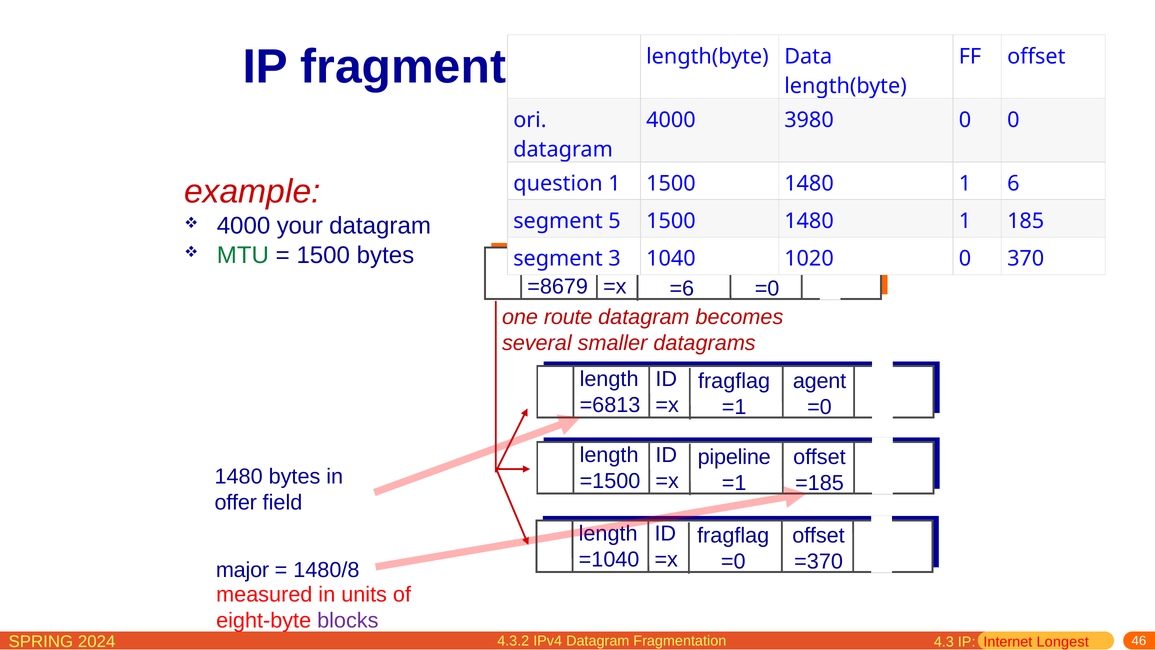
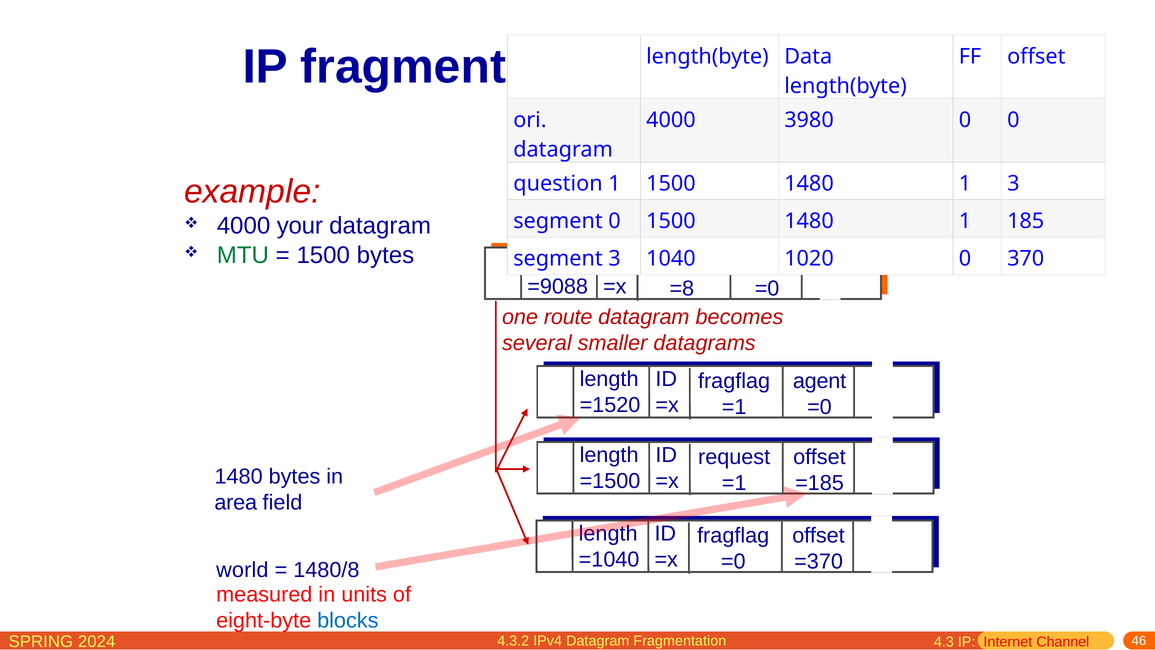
1 6: 6 -> 3
segment 5: 5 -> 0
=8679: =8679 -> =9088
=6: =6 -> =8
=6813: =6813 -> =1520
pipeline: pipeline -> request
offer: offer -> area
major: major -> world
blocks colour: purple -> blue
Longest: Longest -> Channel
